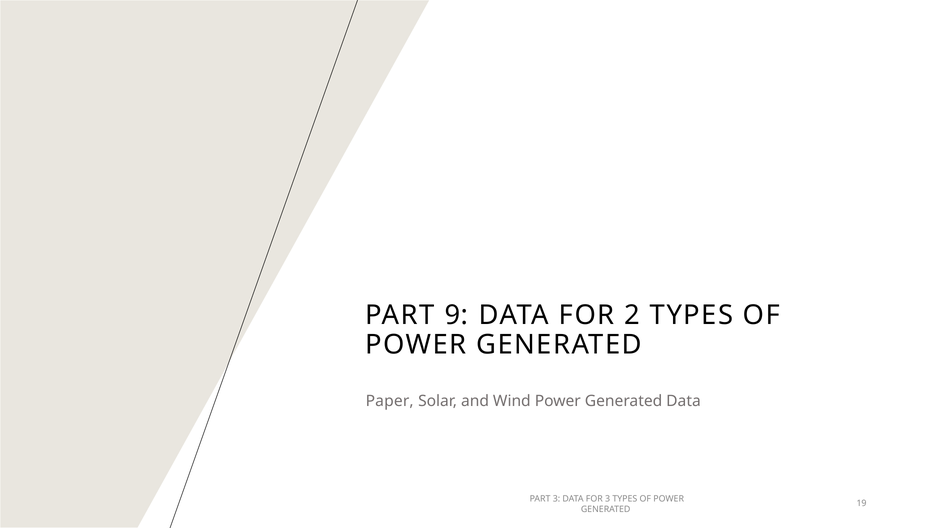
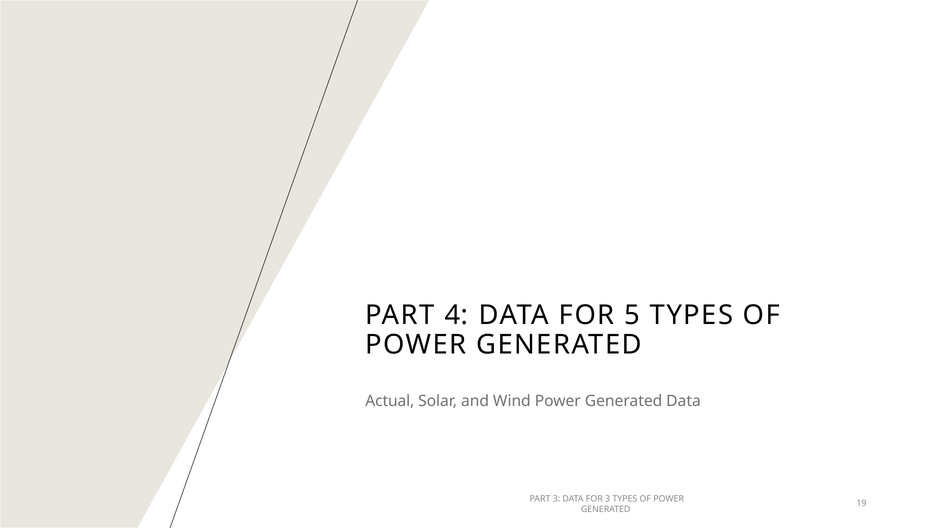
9: 9 -> 4
2: 2 -> 5
Paper: Paper -> Actual
